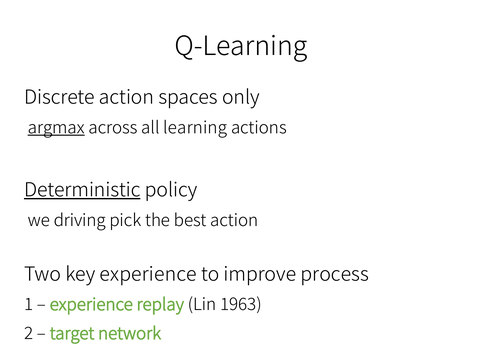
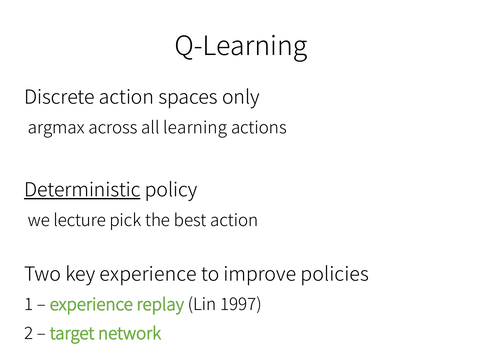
argmax underline: present -> none
driving: driving -> lecture
process: process -> policies
1963: 1963 -> 1997
